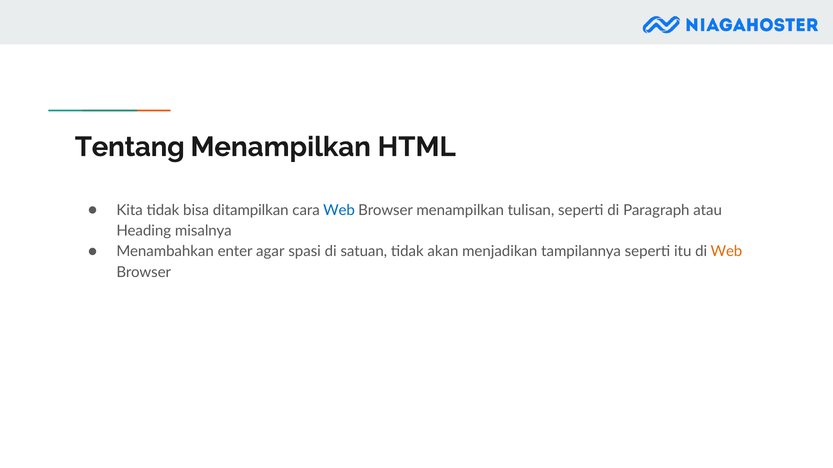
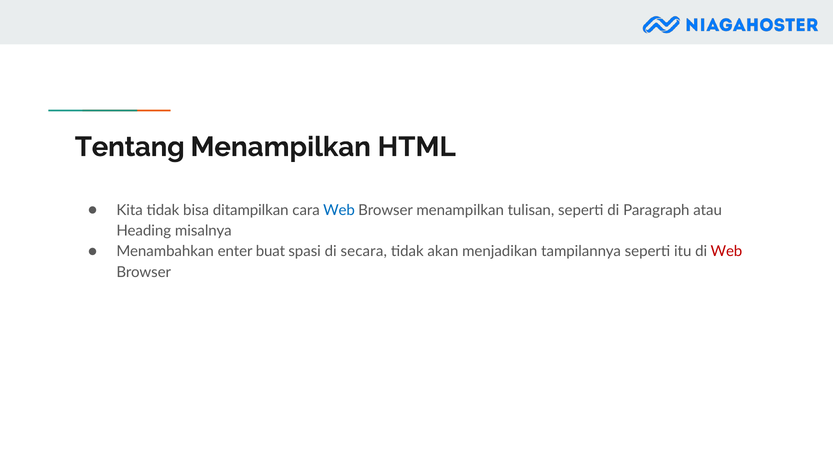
agar: agar -> buat
satuan: satuan -> secara
Web at (726, 252) colour: orange -> red
